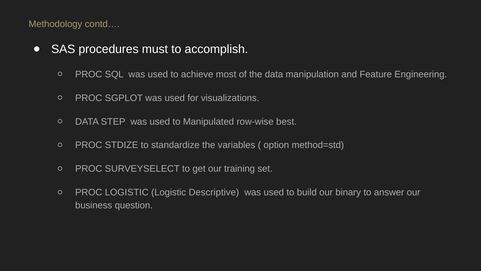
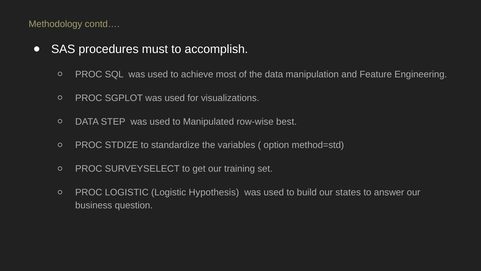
Descriptive: Descriptive -> Hypothesis
binary: binary -> states
